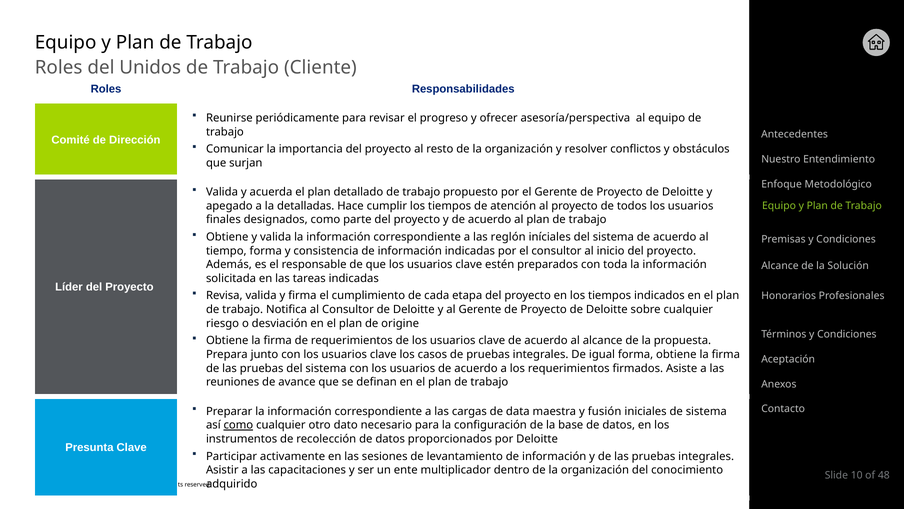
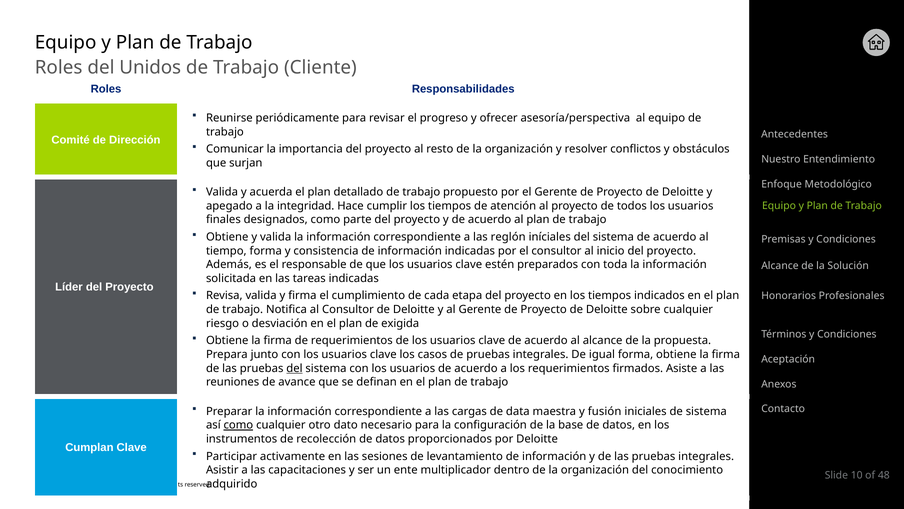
detalladas: detalladas -> integridad
origine: origine -> exigida
del at (294, 368) underline: none -> present
Presunta: Presunta -> Cumplan
